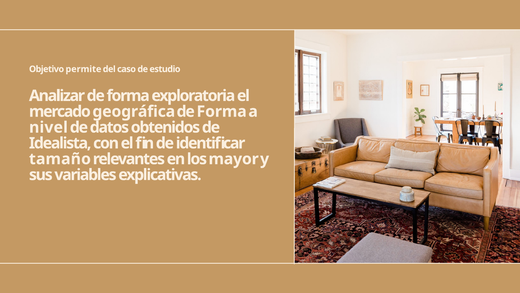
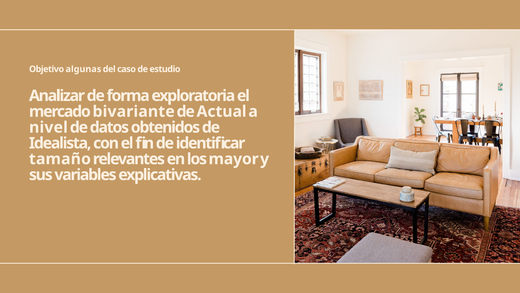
permite: permite -> algunas
geográfica: geográfica -> bivariante
Forma at (222, 111): Forma -> Actual
